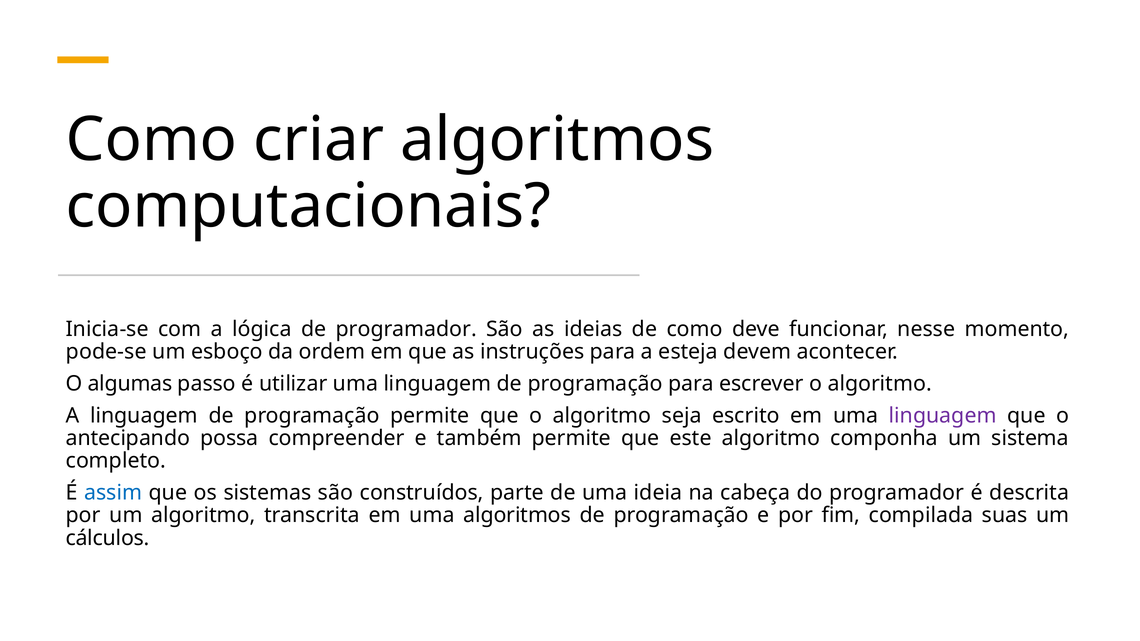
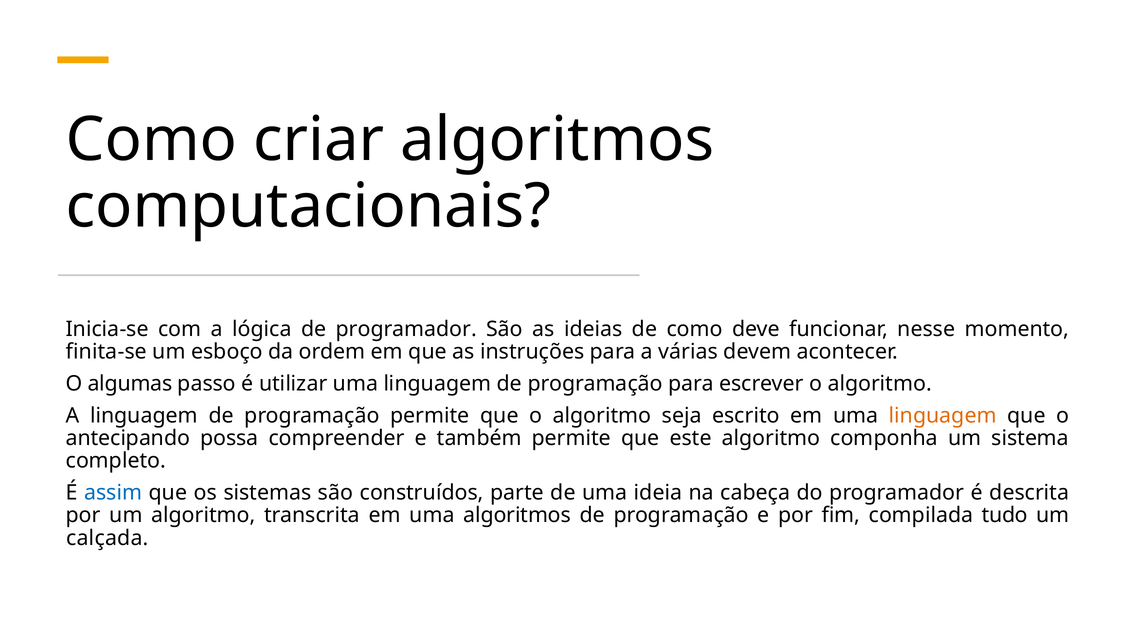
pode-se: pode-se -> finita-se
esteja: esteja -> várias
linguagem at (943, 416) colour: purple -> orange
suas: suas -> tudo
cálculos: cálculos -> calçada
